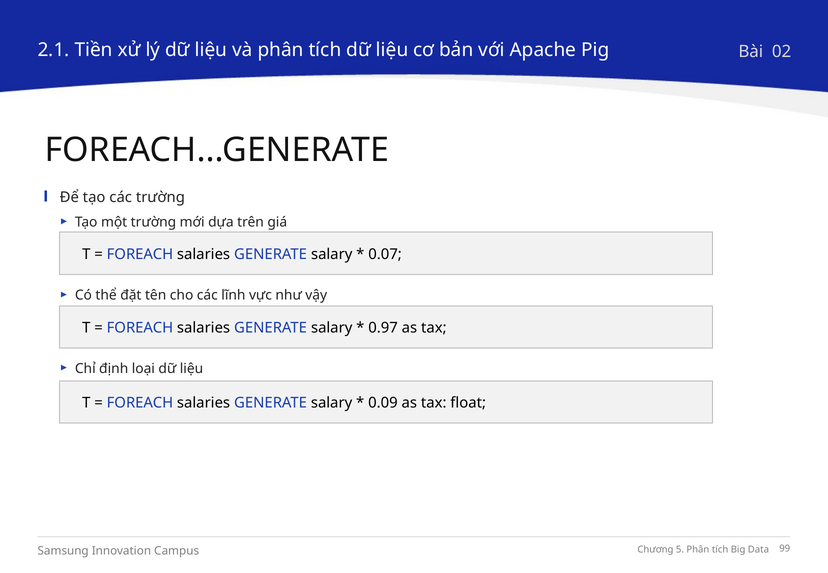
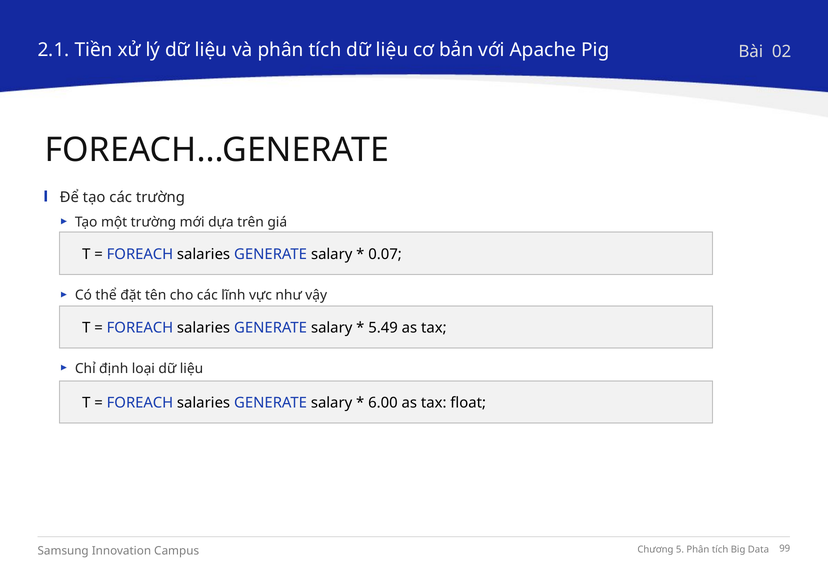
0.97: 0.97 -> 5.49
0.09: 0.09 -> 6.00
